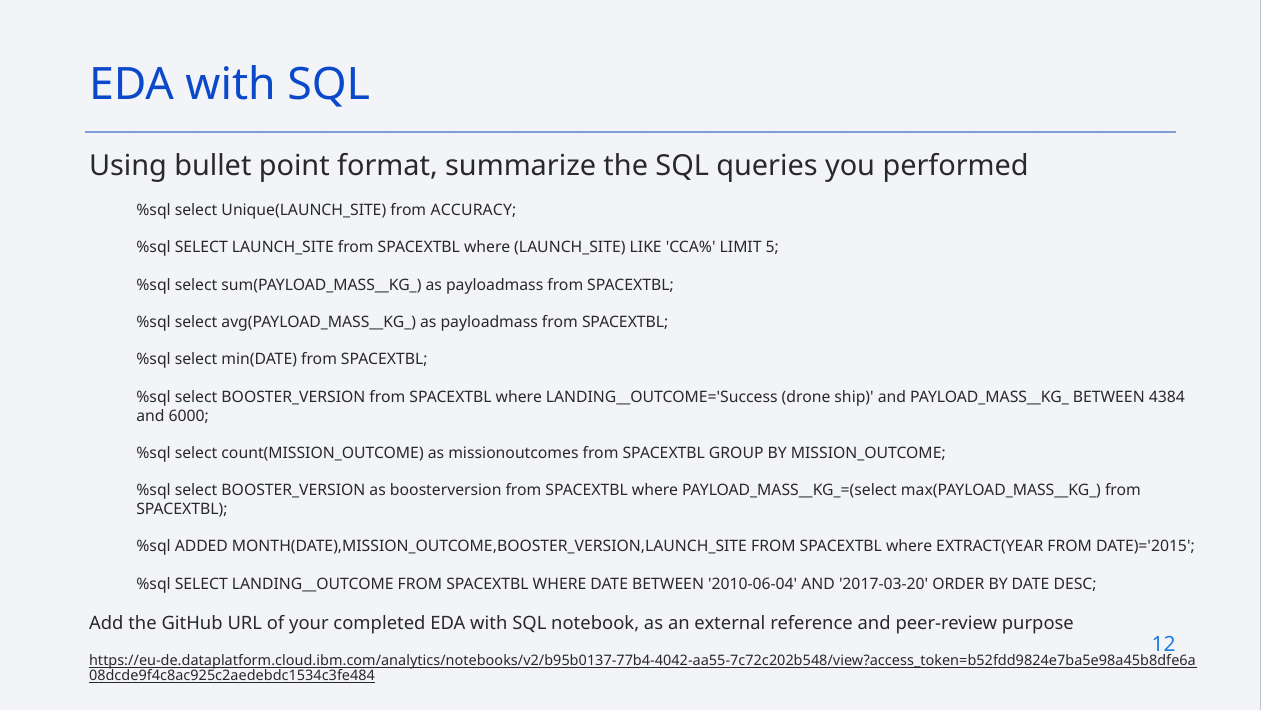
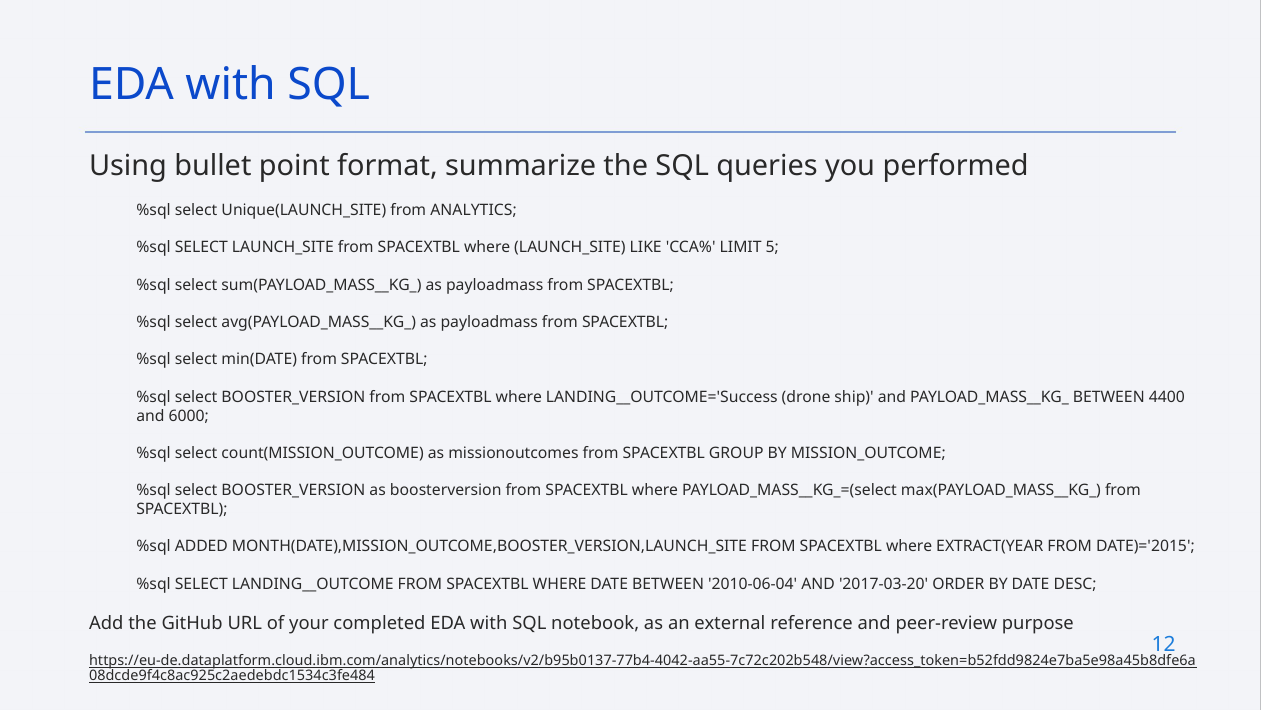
ACCURACY: ACCURACY -> ANALYTICS
4384: 4384 -> 4400
